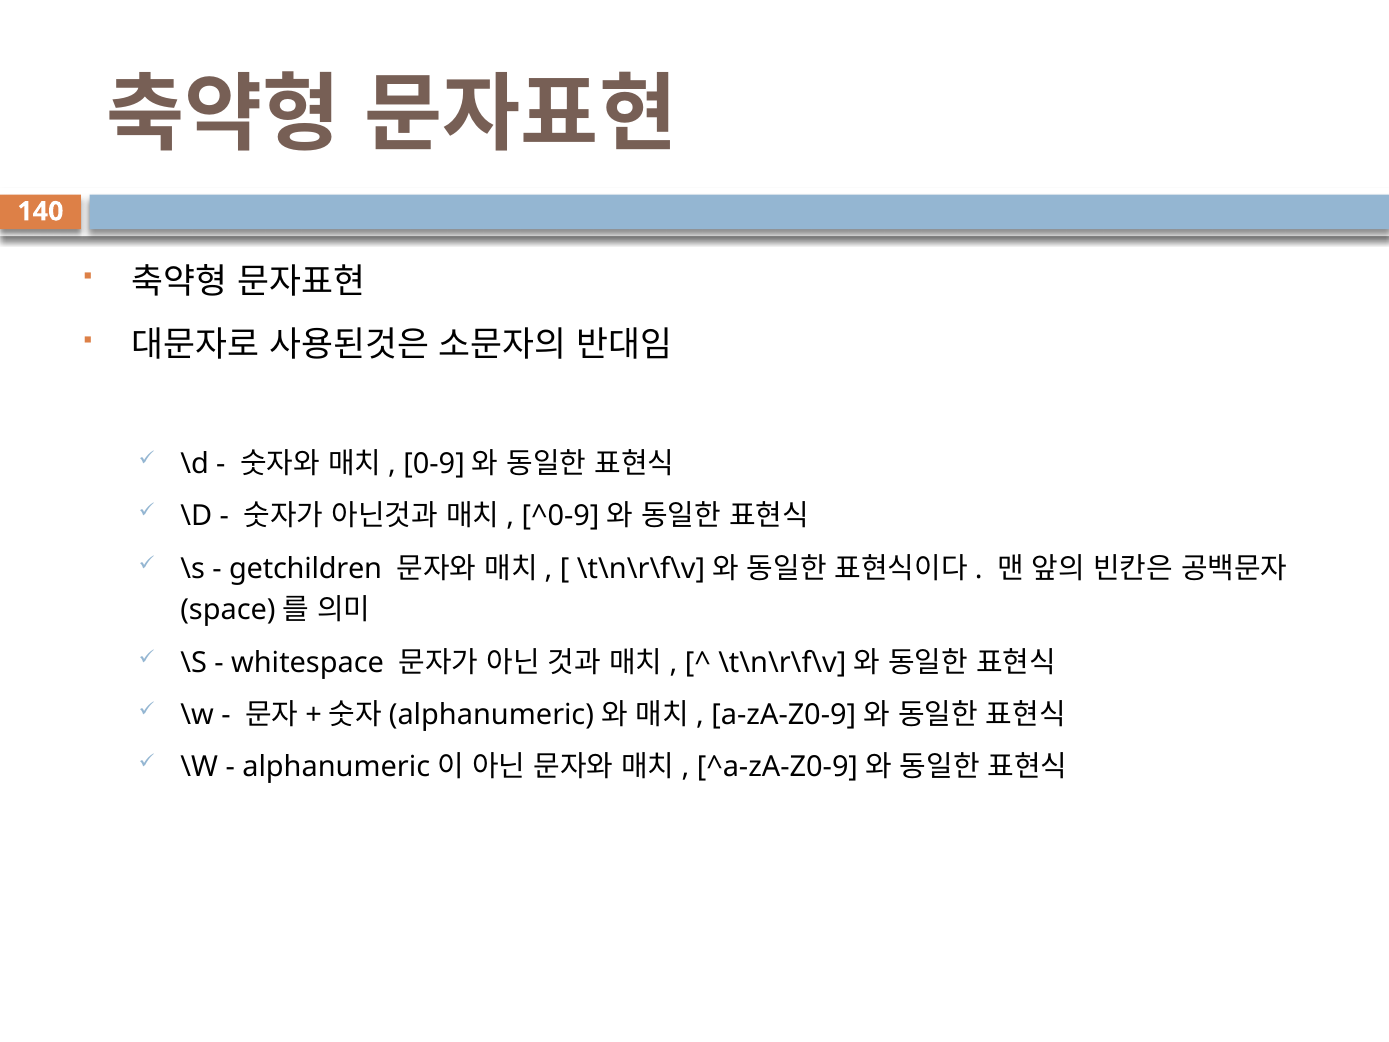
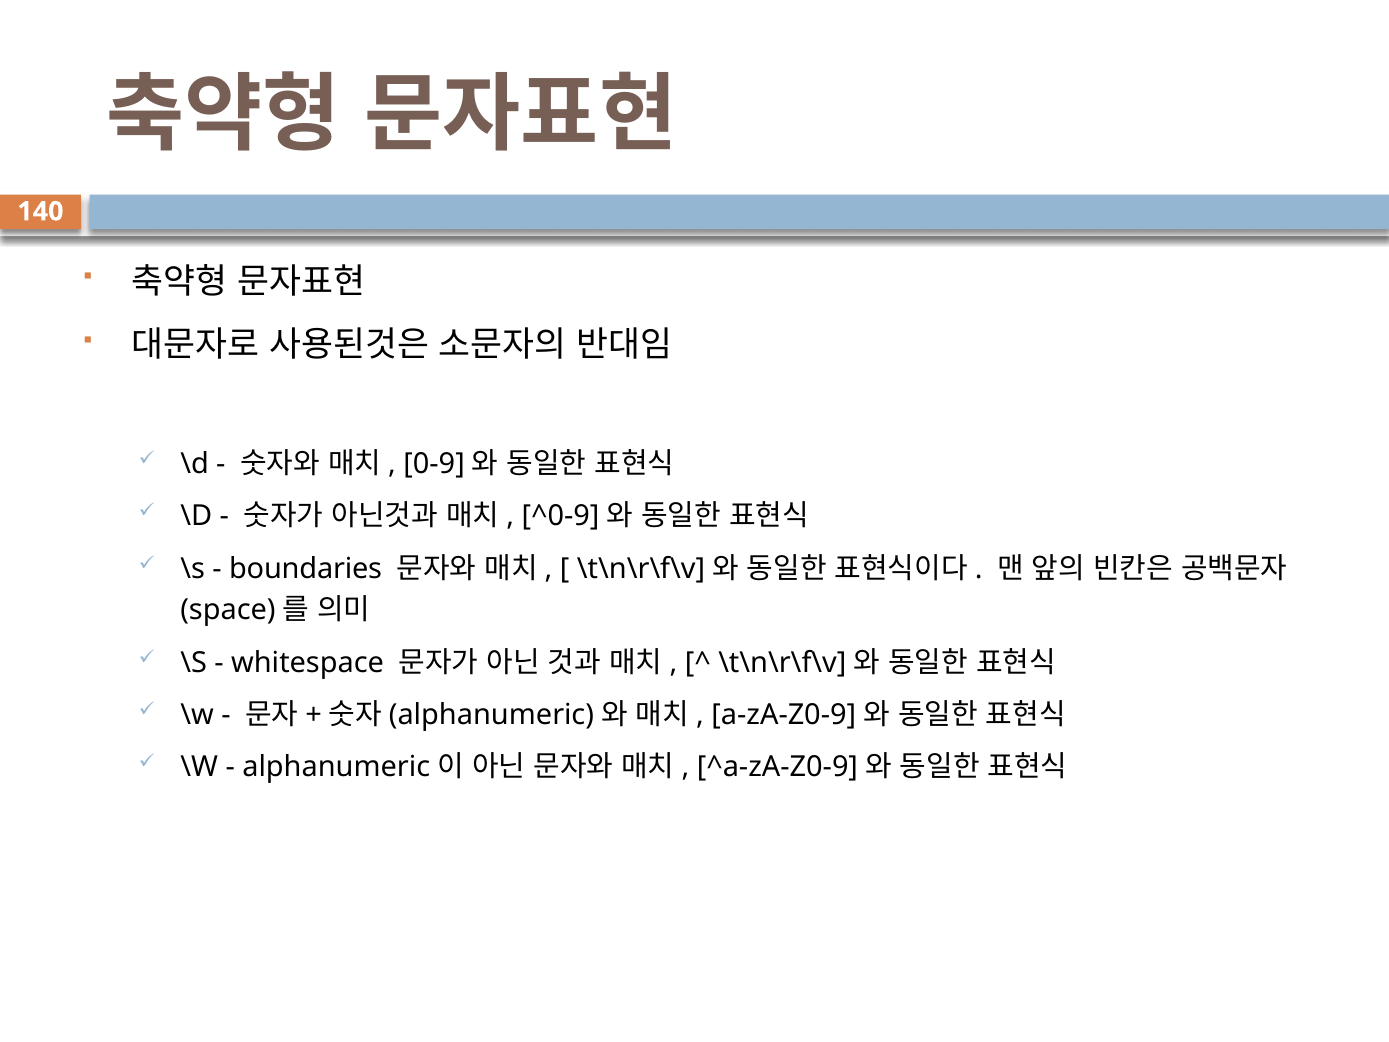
getchildren: getchildren -> boundaries
